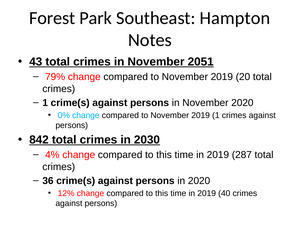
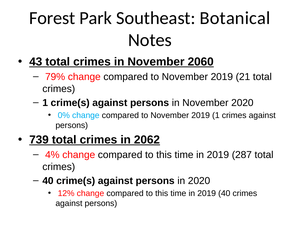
Hampton: Hampton -> Botanical
2051: 2051 -> 2060
20: 20 -> 21
842: 842 -> 739
2030: 2030 -> 2062
36 at (48, 181): 36 -> 40
